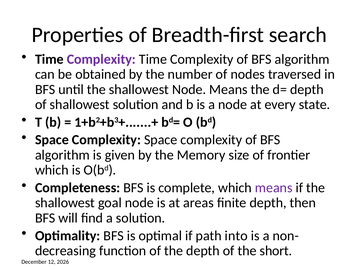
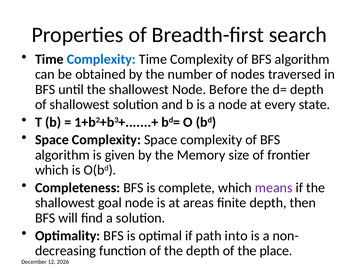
Complexity at (101, 59) colour: purple -> blue
Node Means: Means -> Before
short: short -> place
